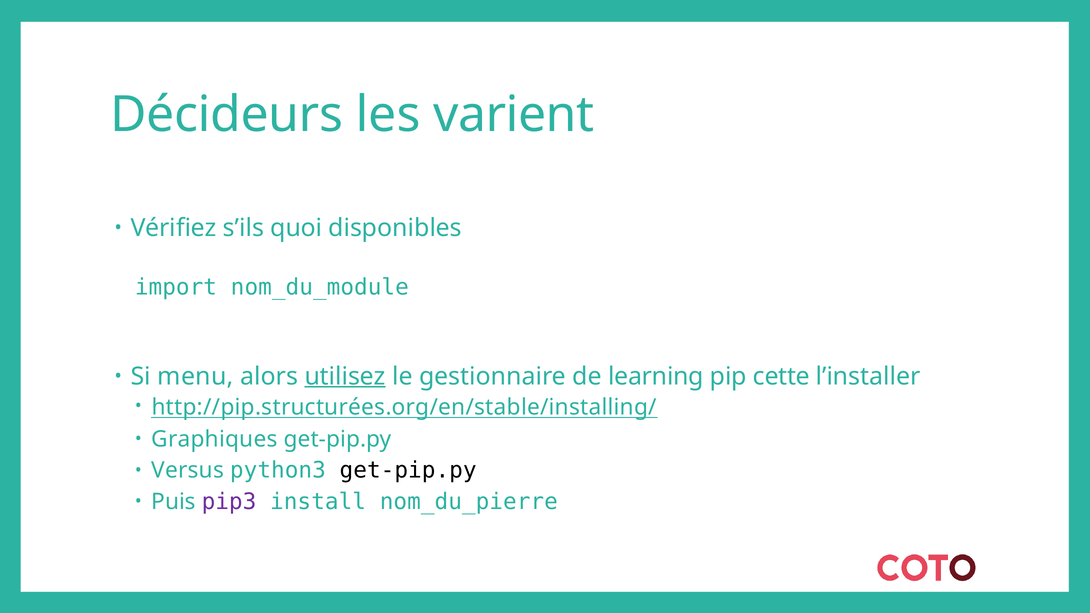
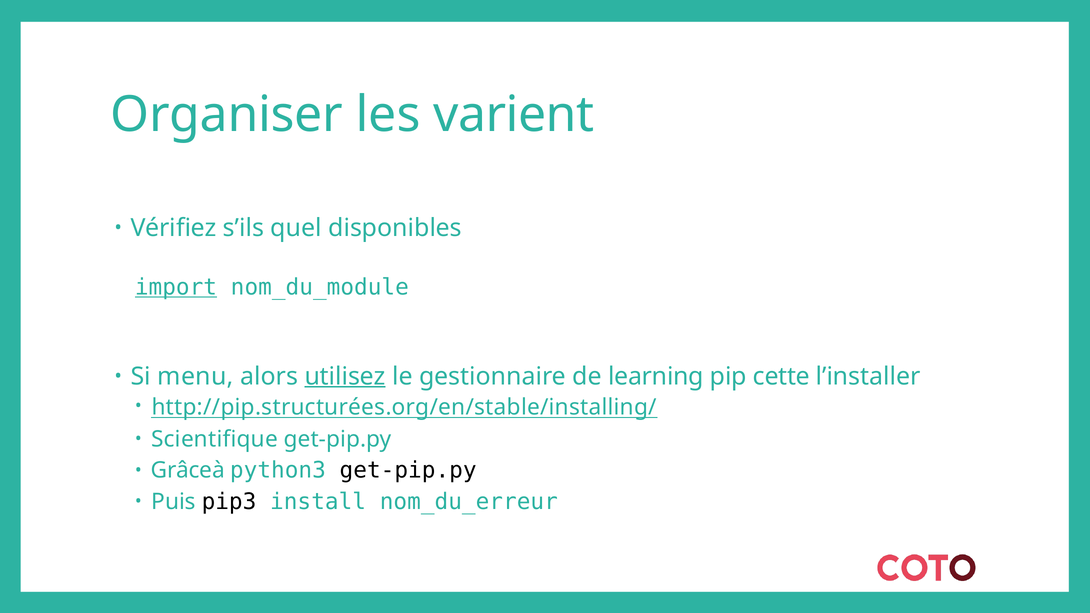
Décideurs: Décideurs -> Organiser
quoi: quoi -> quel
import underline: none -> present
Graphiques: Graphiques -> Scientifique
Versus: Versus -> Grâceà
pip3 colour: purple -> black
nom_du_pierre: nom_du_pierre -> nom_du_erreur
